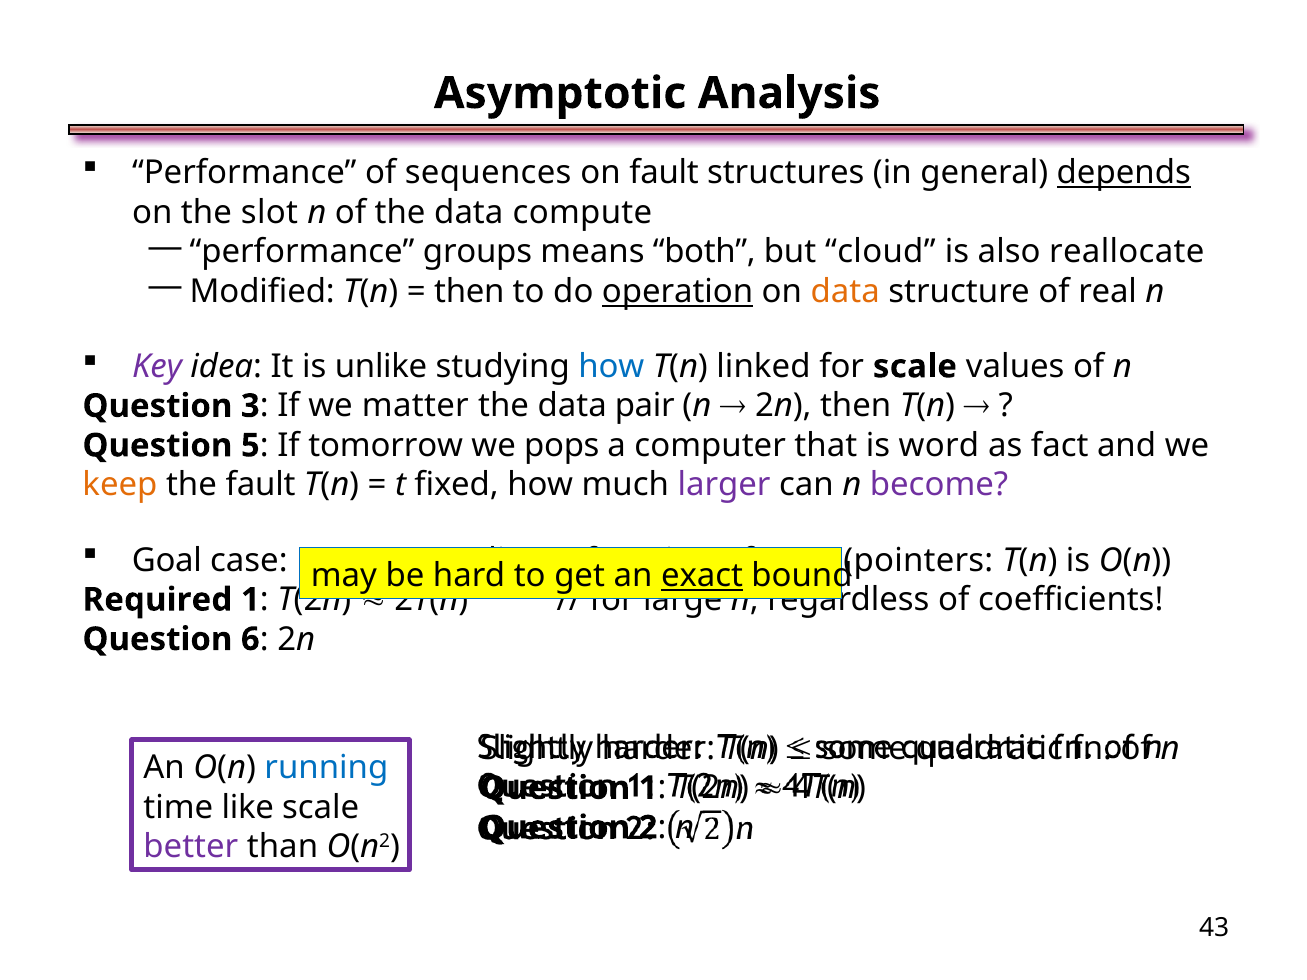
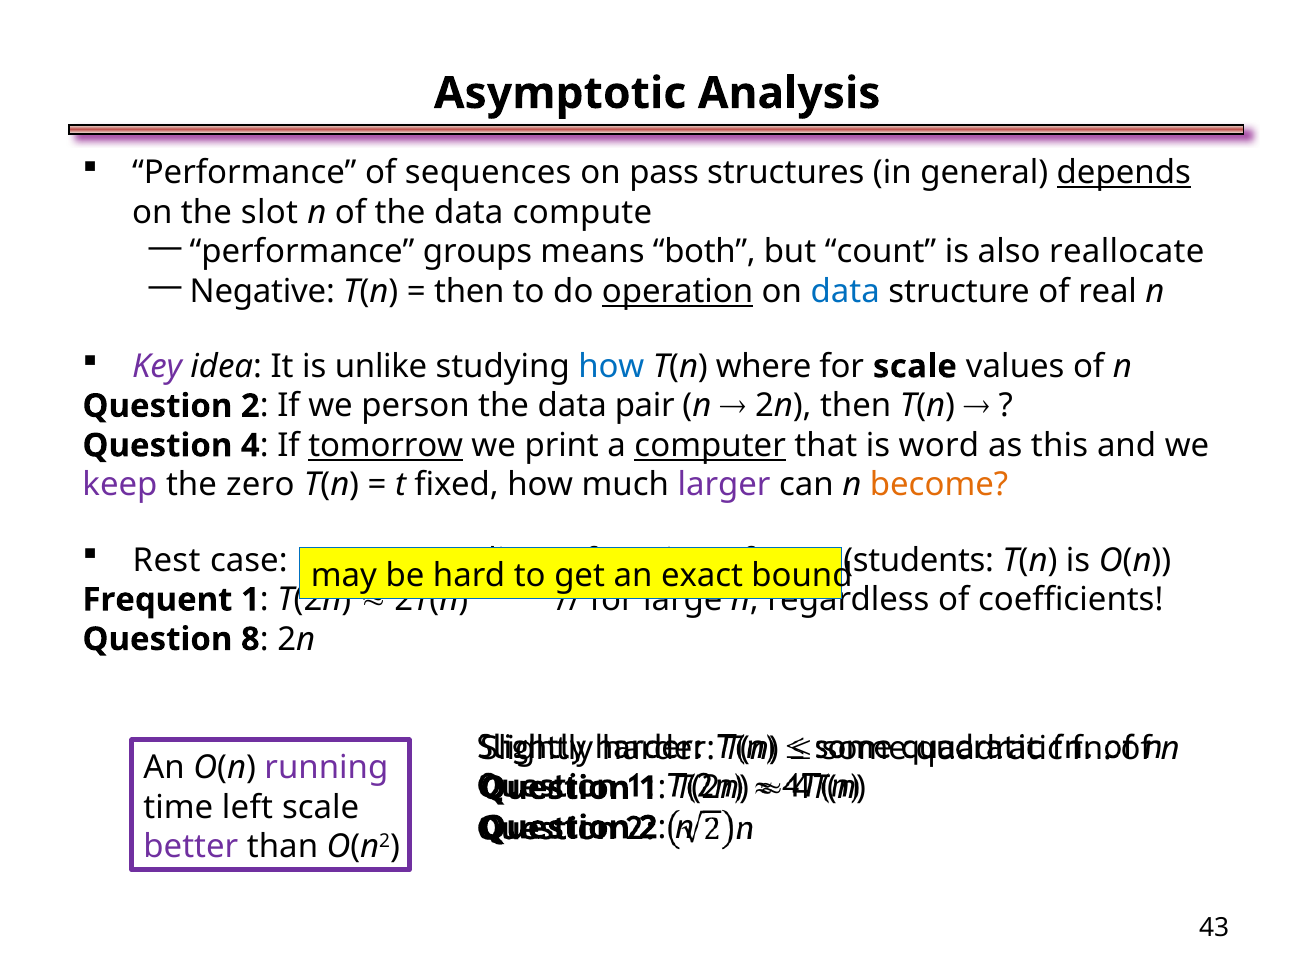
on fault: fault -> pass
cloud: cloud -> count
Modified: Modified -> Negative
data at (845, 291) colour: orange -> blue
linked: linked -> where
3 at (250, 406): 3 -> 2
matter: matter -> person
5: 5 -> 4
tomorrow underline: none -> present
pops: pops -> print
computer underline: none -> present
fact: fact -> this
keep colour: orange -> purple
the fault: fault -> zero
become colour: purple -> orange
Goal: Goal -> Rest
pointers: pointers -> students
exact underline: present -> none
Required: Required -> Frequent
6: 6 -> 8
running colour: blue -> purple
like: like -> left
